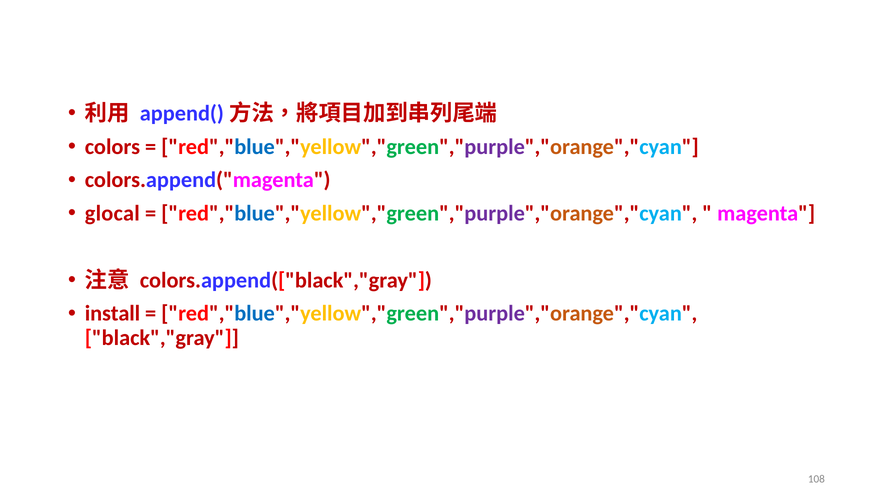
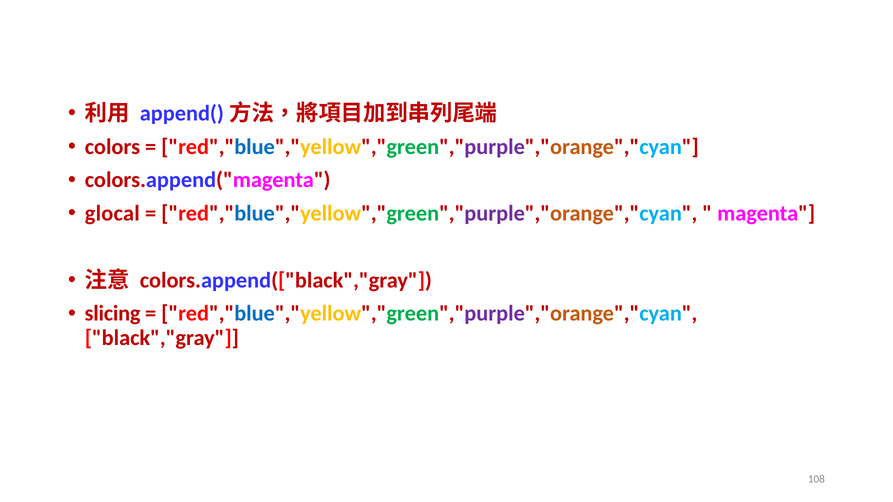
install: install -> slicing
